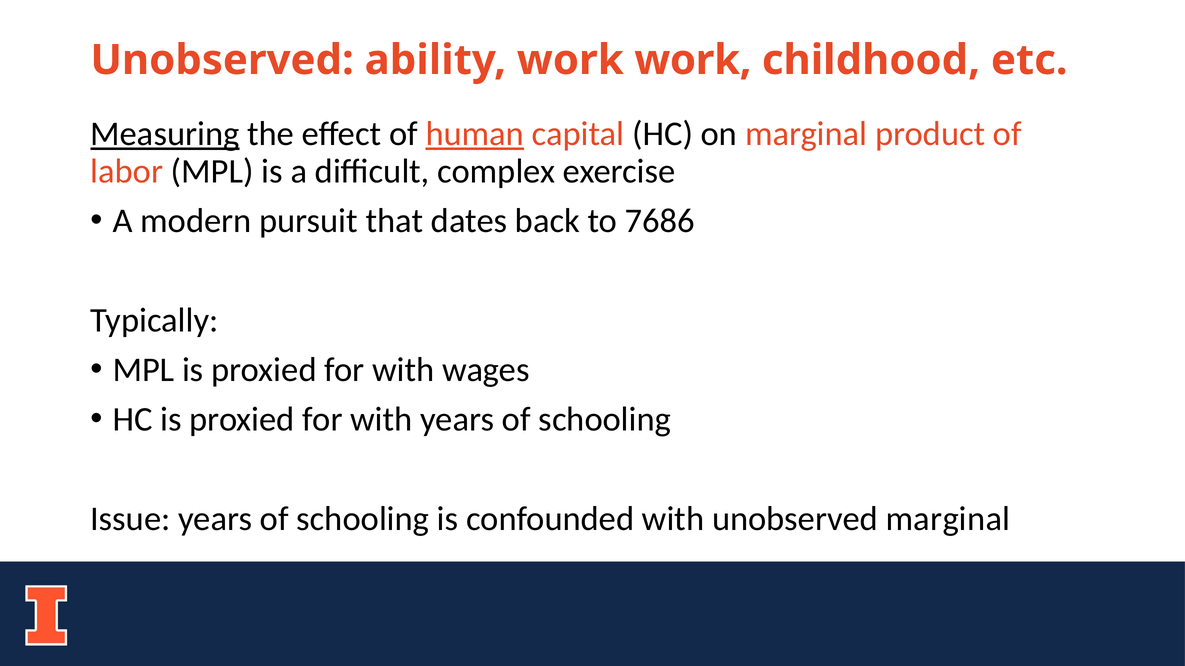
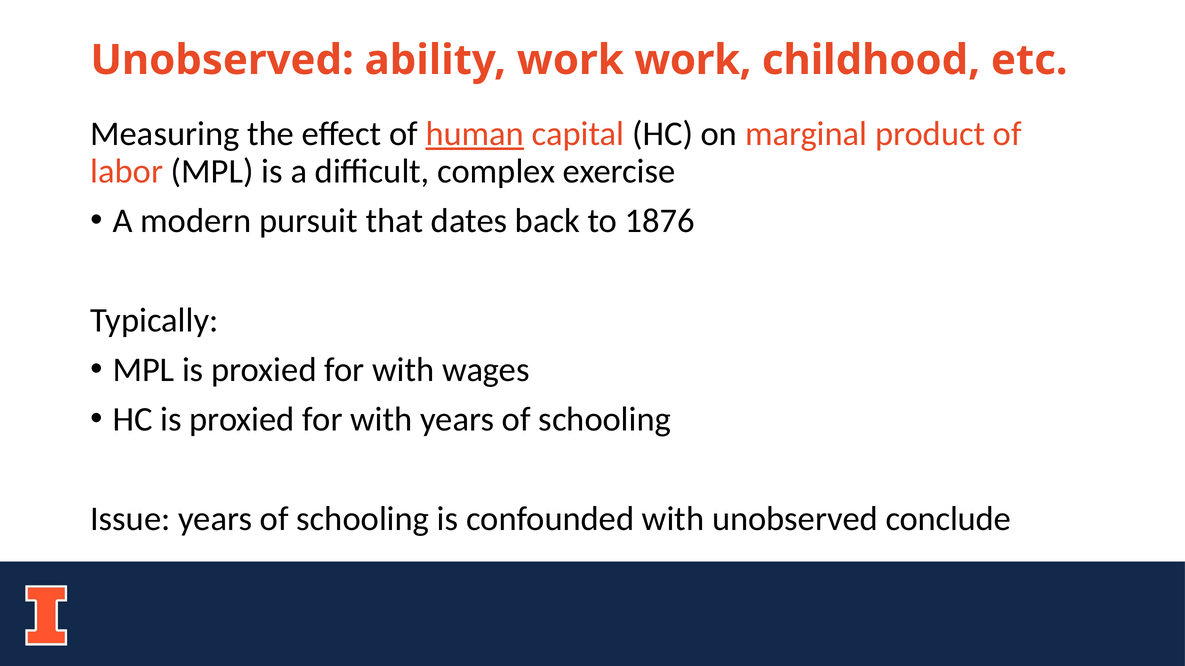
Measuring underline: present -> none
7686: 7686 -> 1876
unobserved marginal: marginal -> conclude
